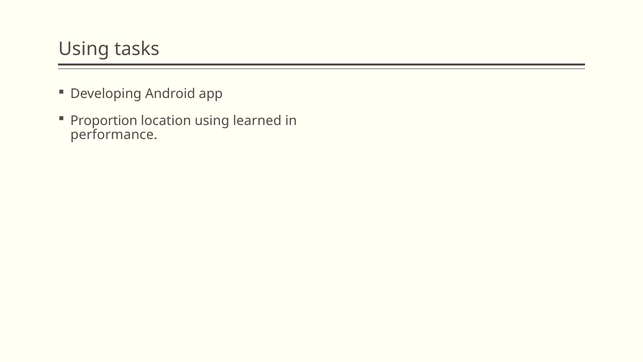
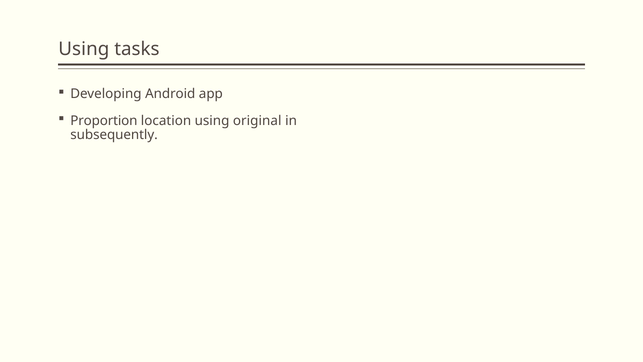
learned: learned -> original
performance: performance -> subsequently
